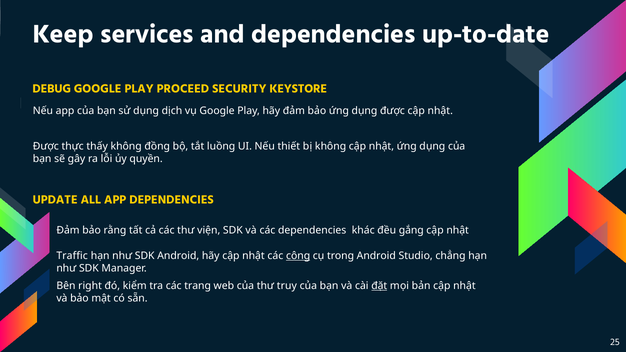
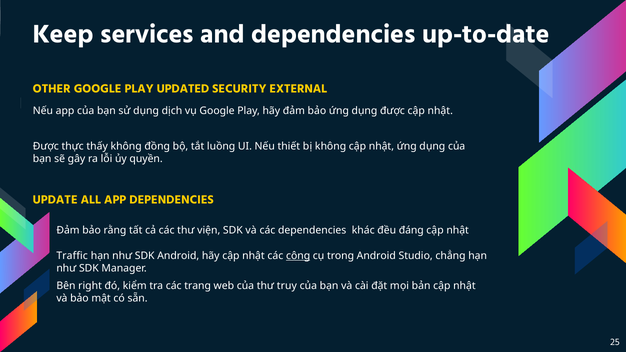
DEBUG: DEBUG -> OTHER
PROCEED: PROCEED -> UPDATED
KEYSTORE: KEYSTORE -> EXTERNAL
gắng: gắng -> đáng
đặt underline: present -> none
